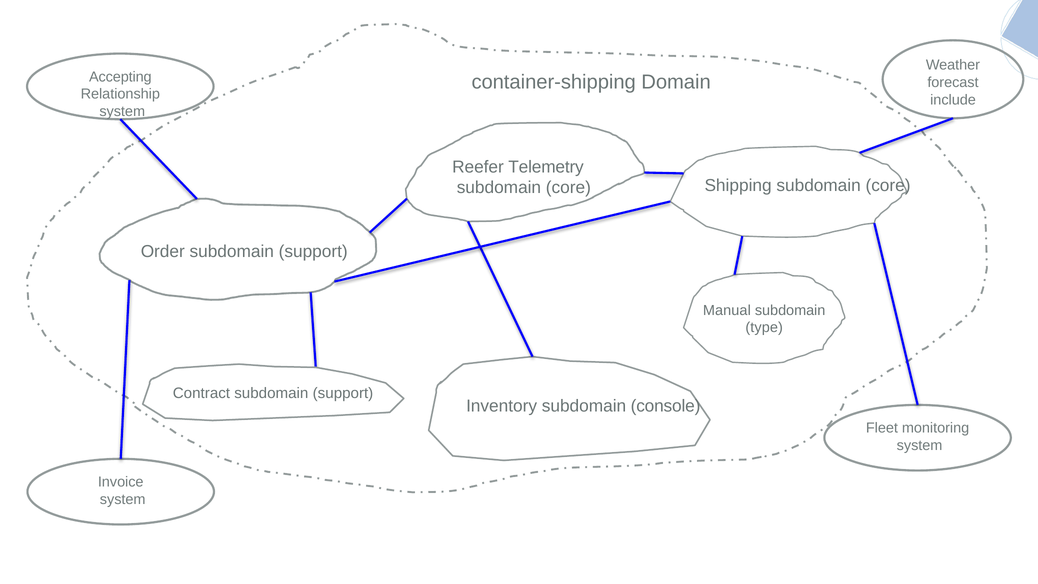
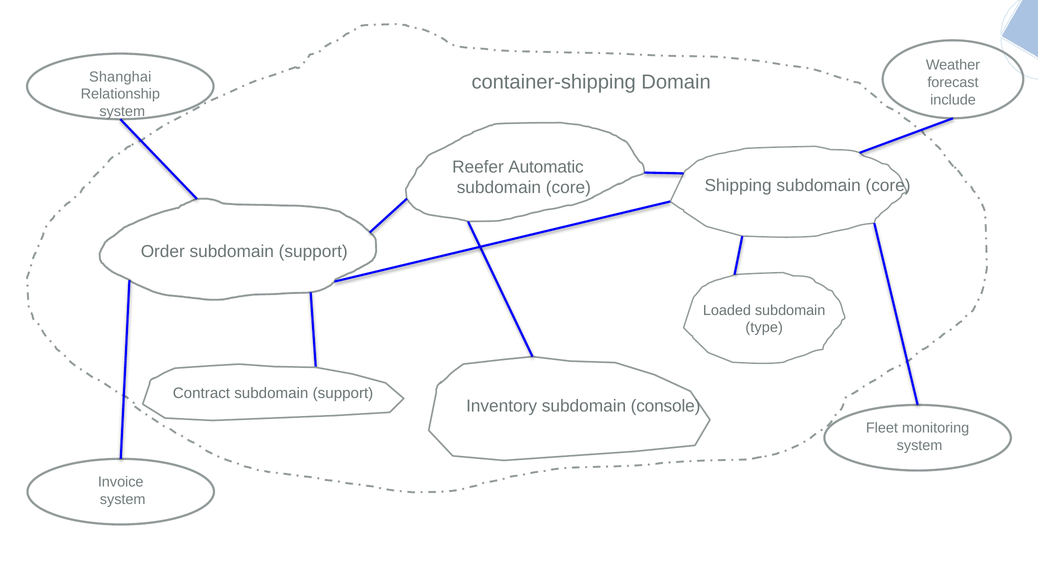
Accepting: Accepting -> Shanghai
Telemetry: Telemetry -> Automatic
Manual: Manual -> Loaded
